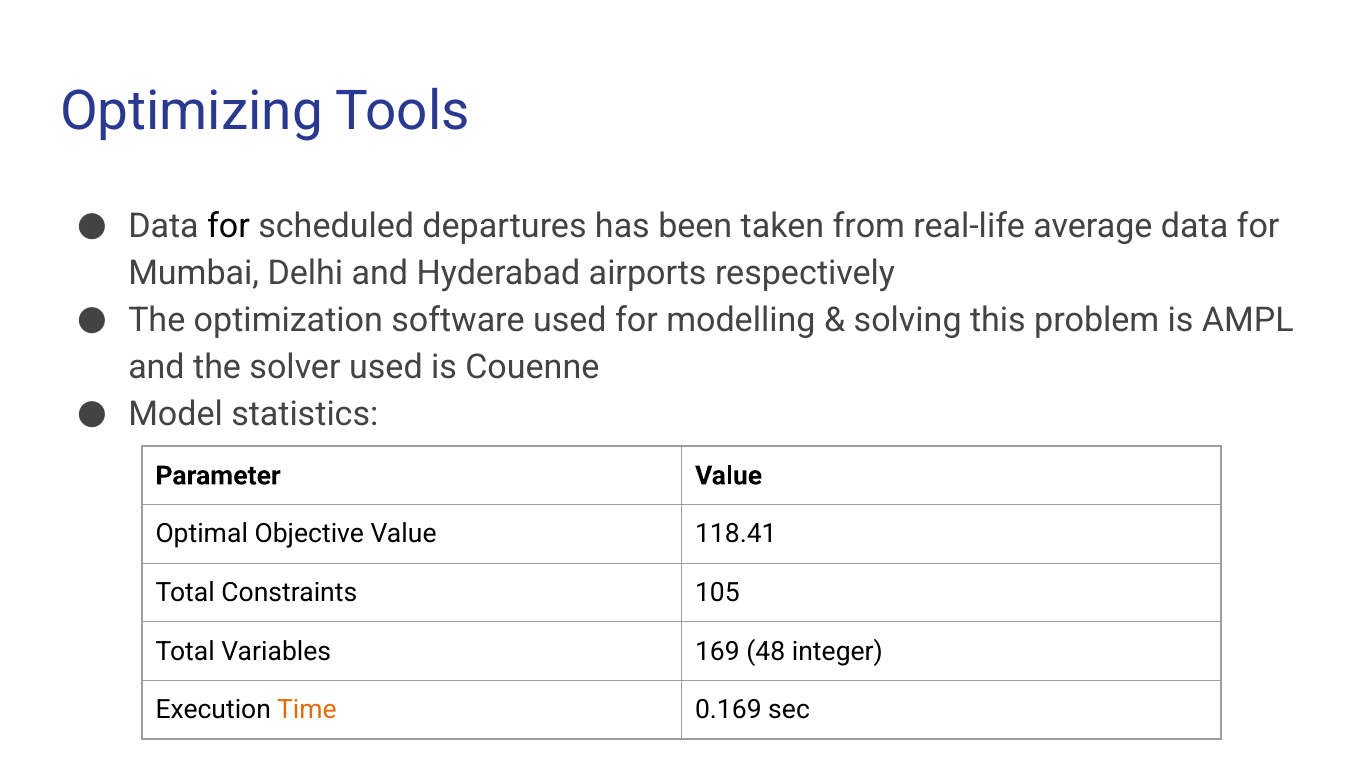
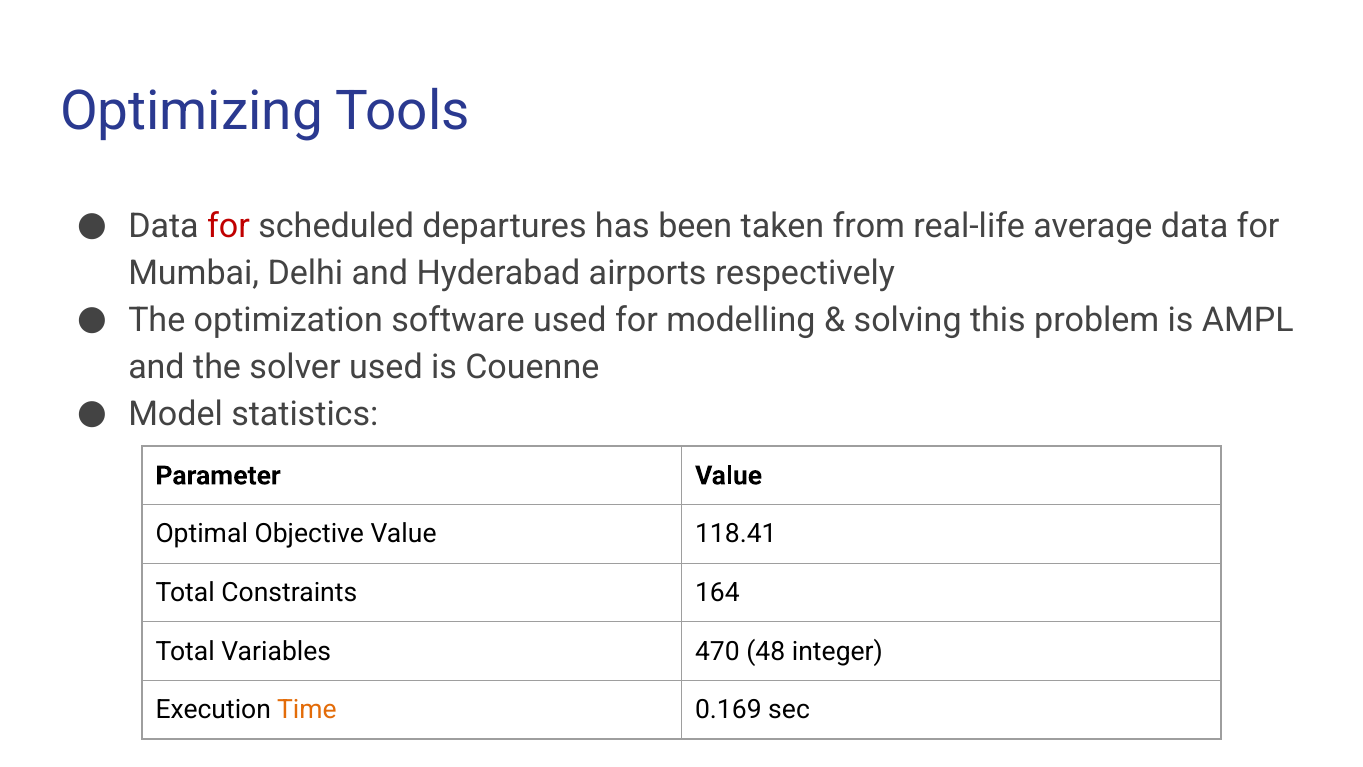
for at (228, 226) colour: black -> red
105: 105 -> 164
169: 169 -> 470
